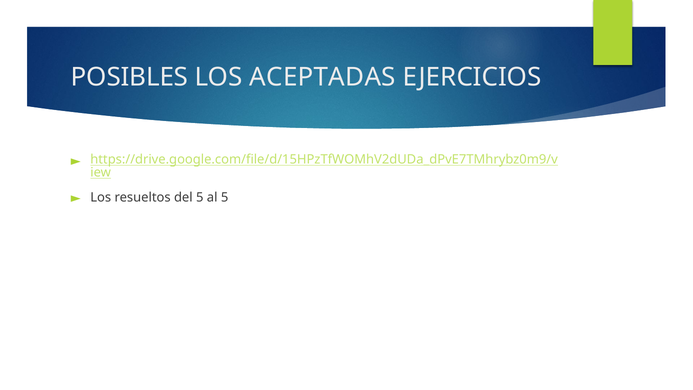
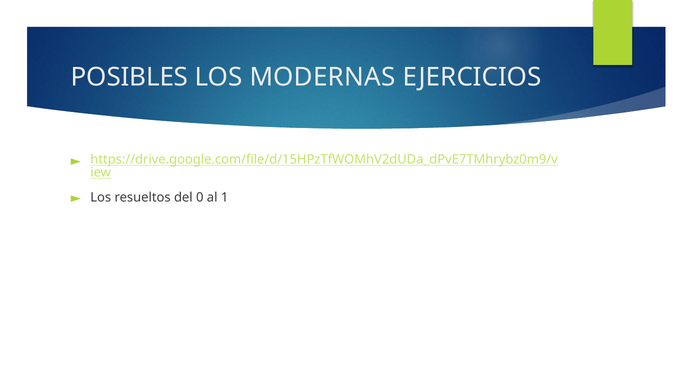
ACEPTADAS: ACEPTADAS -> MODERNAS
del 5: 5 -> 0
al 5: 5 -> 1
